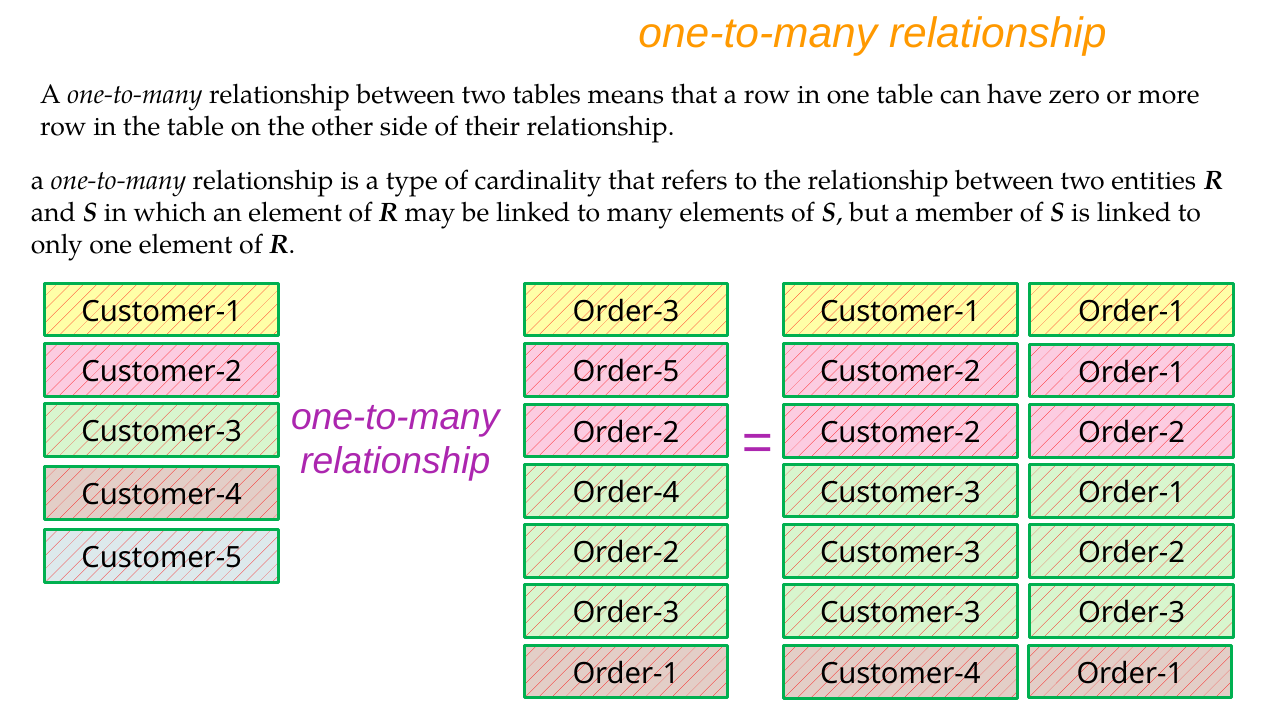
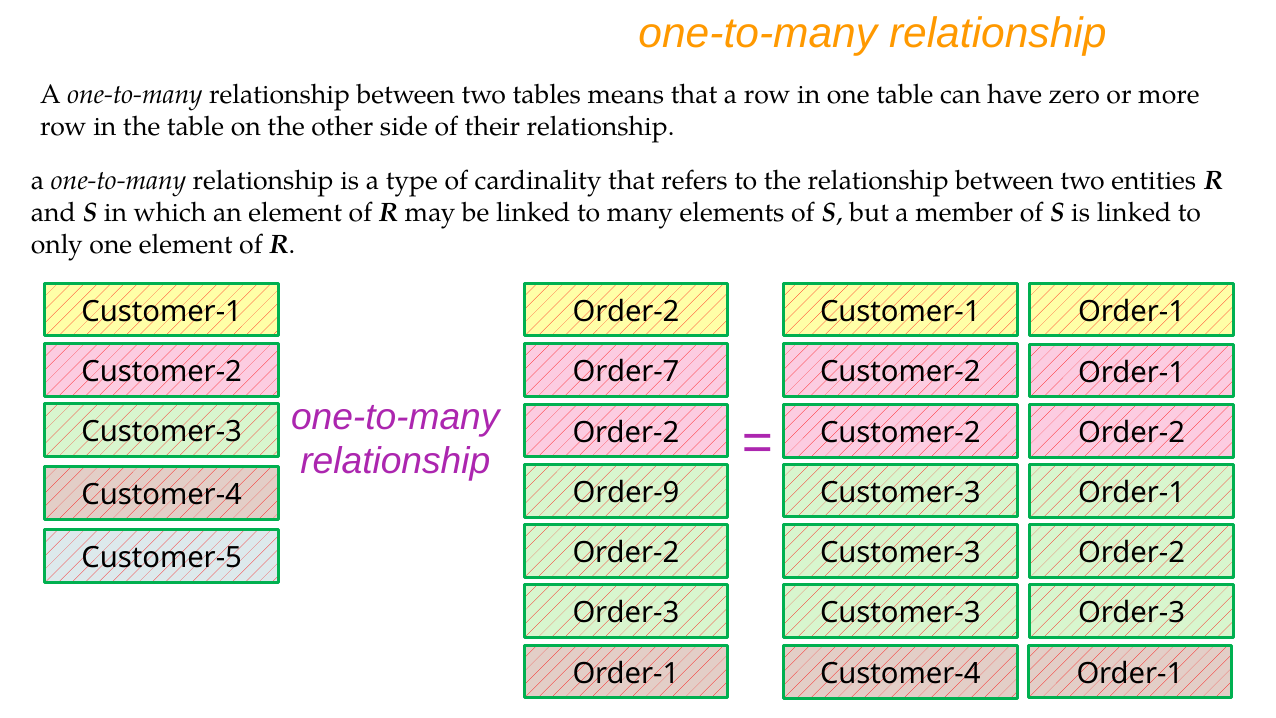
Order-3 at (626, 312): Order-3 -> Order-2
Order-5: Order-5 -> Order-7
Order-4: Order-4 -> Order-9
